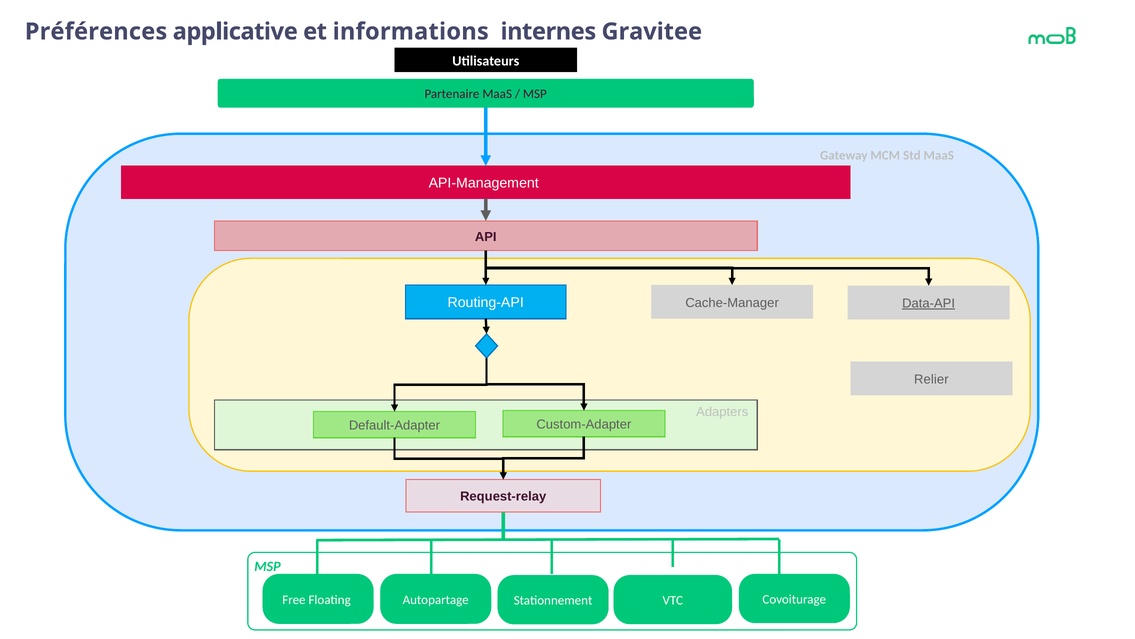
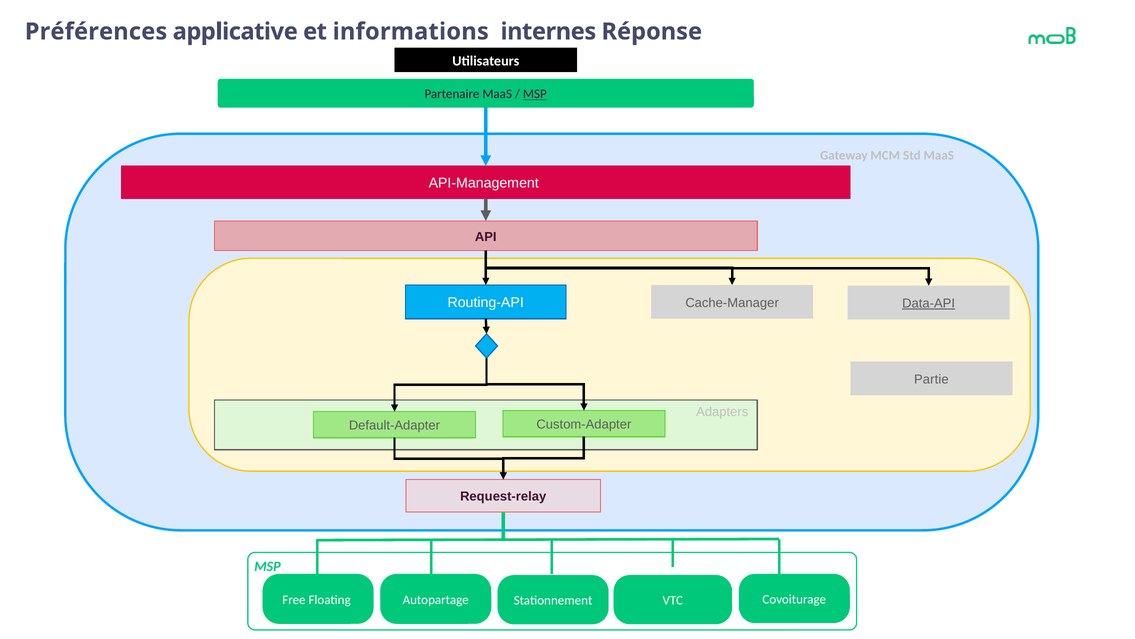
Gravitee: Gravitee -> Réponse
MSP at (535, 94) underline: none -> present
Relier: Relier -> Partie
